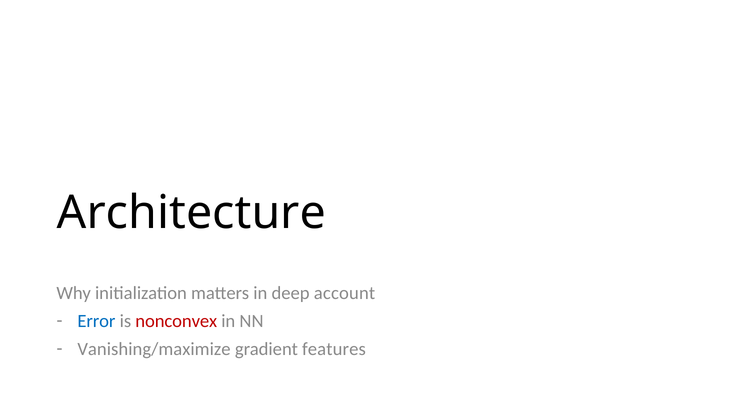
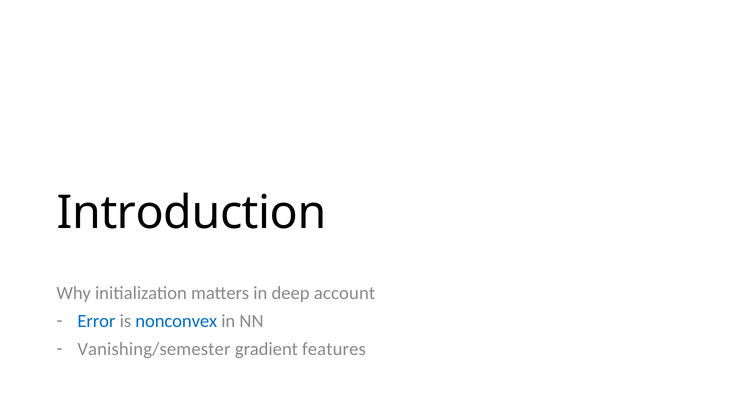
Architecture: Architecture -> Introduction
nonconvex colour: red -> blue
Vanishing/maximize: Vanishing/maximize -> Vanishing/semester
